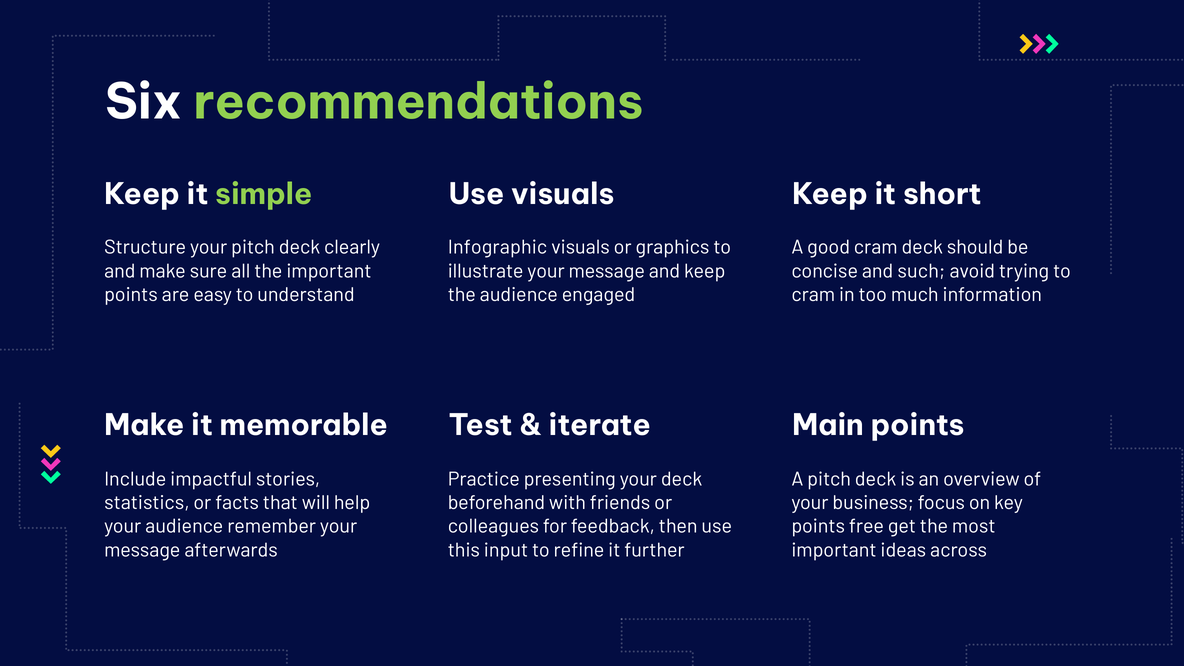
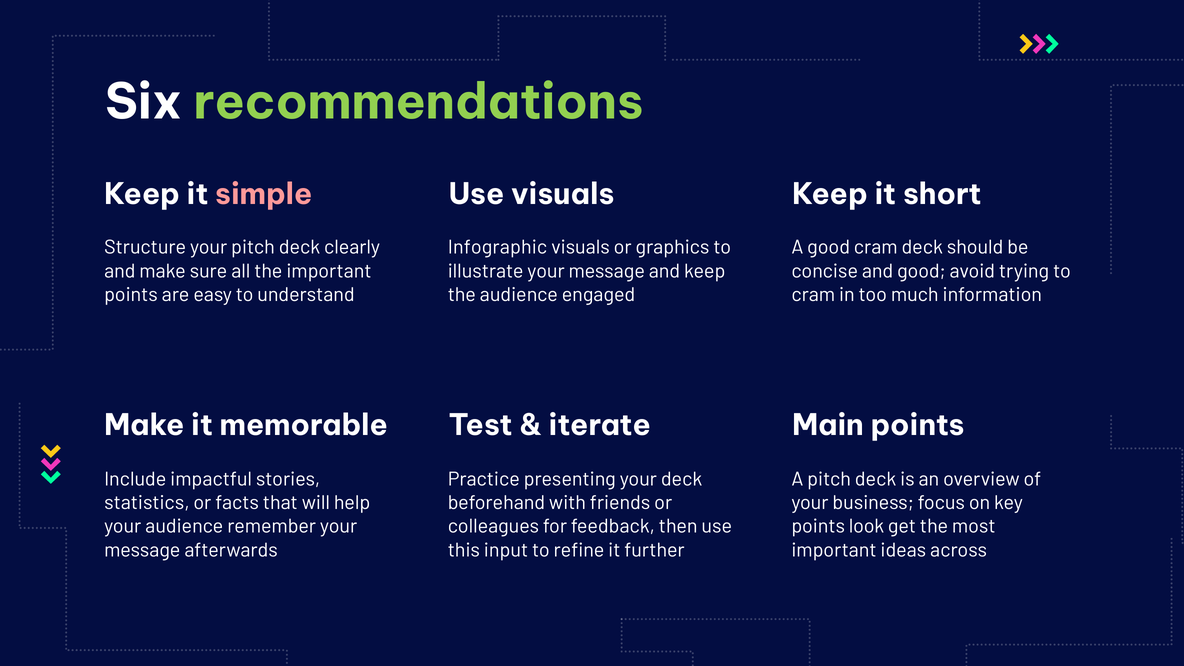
simple colour: light green -> pink
and such: such -> good
free: free -> look
